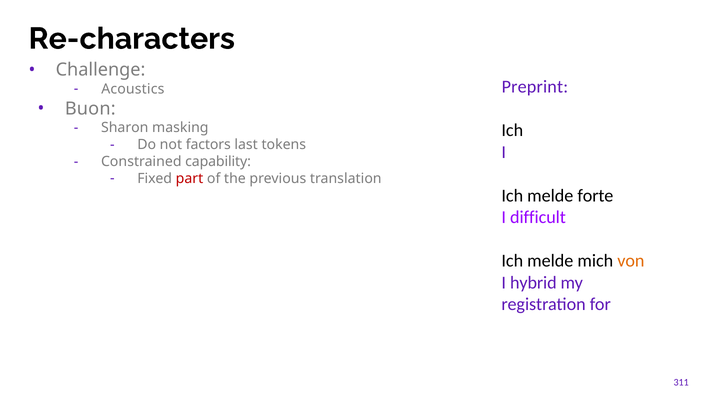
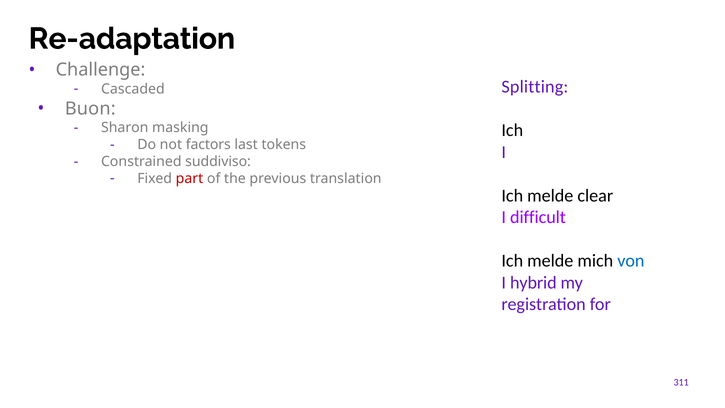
Re-characters: Re-characters -> Re-adaptation
Preprint: Preprint -> Splitting
Acoustics: Acoustics -> Cascaded
capability: capability -> suddiviso
forte: forte -> clear
von colour: orange -> blue
